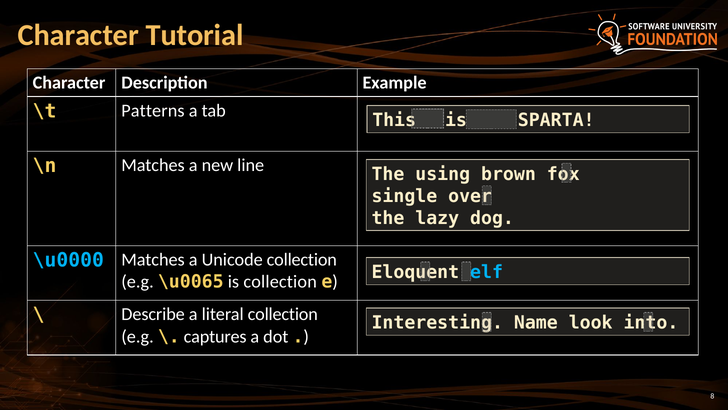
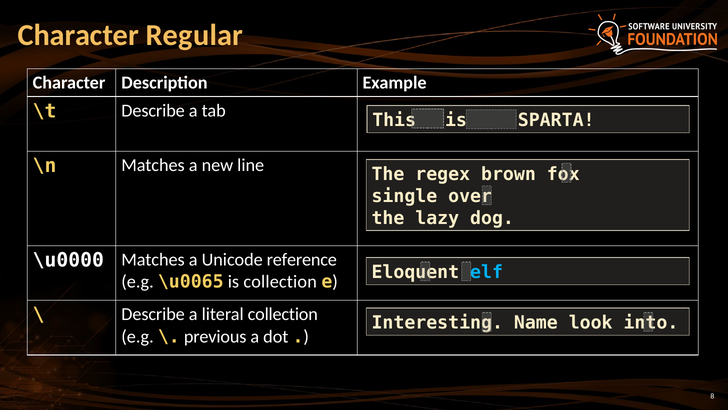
Tutorial: Tutorial -> Regular
\t Patterns: Patterns -> Describe
using: using -> regex
\u0000 colour: light blue -> white
Unicode collection: collection -> reference
captures: captures -> previous
